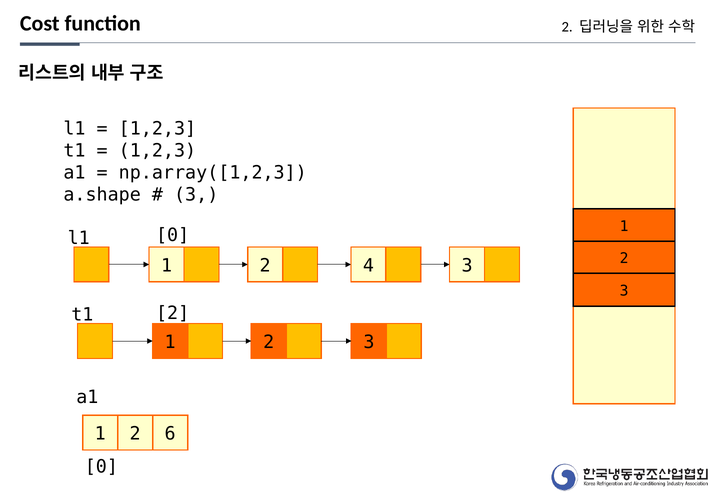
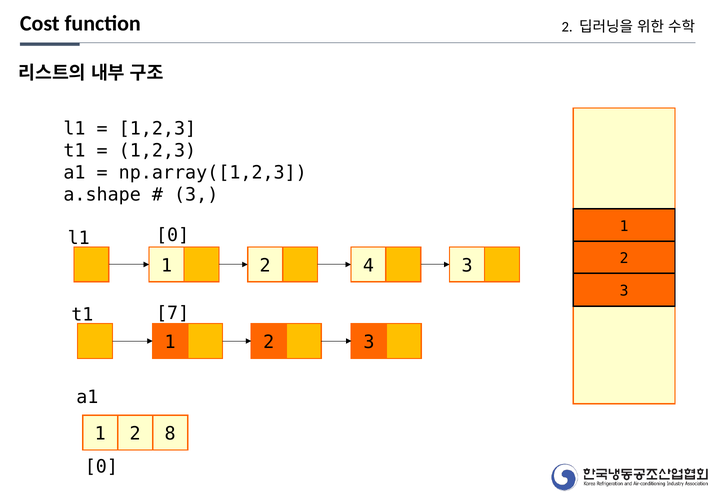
2 at (173, 313): 2 -> 7
6: 6 -> 8
